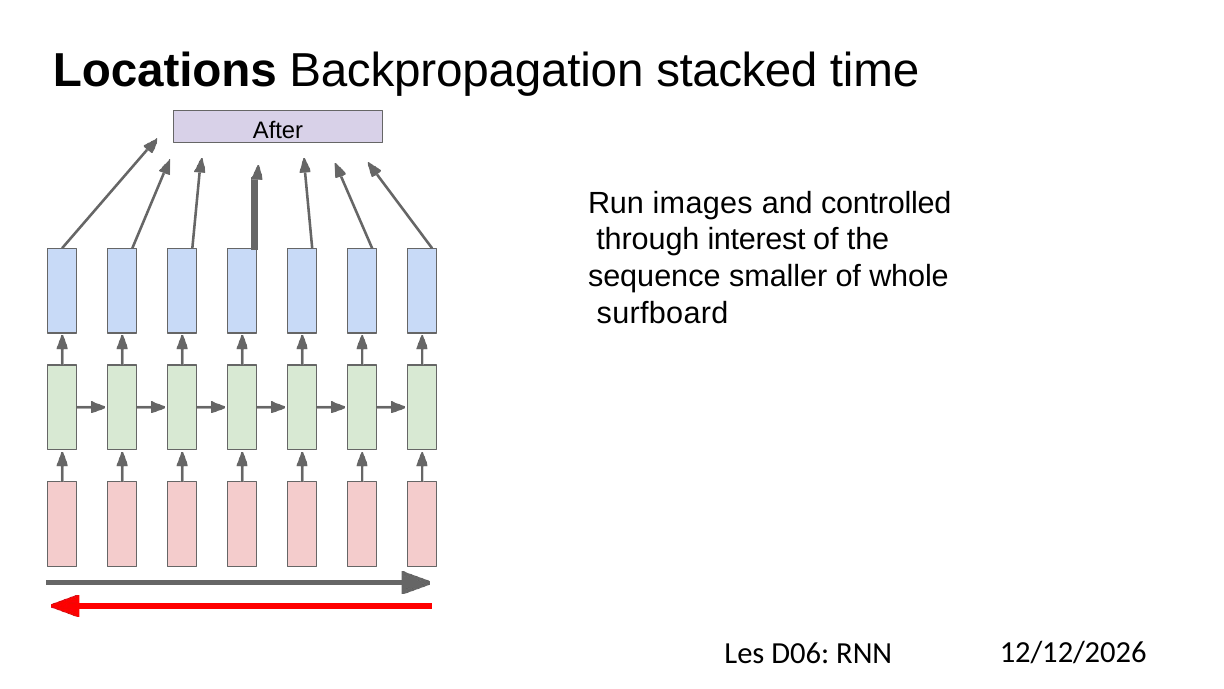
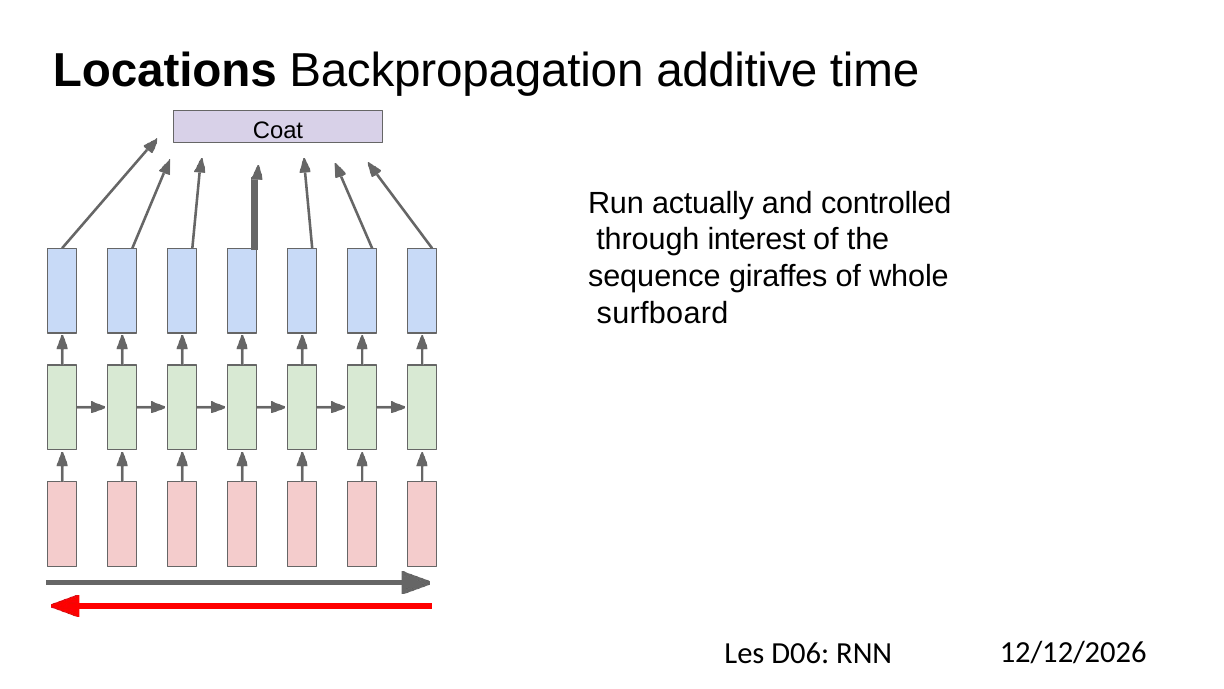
stacked: stacked -> additive
After: After -> Coat
images: images -> actually
smaller: smaller -> giraffes
